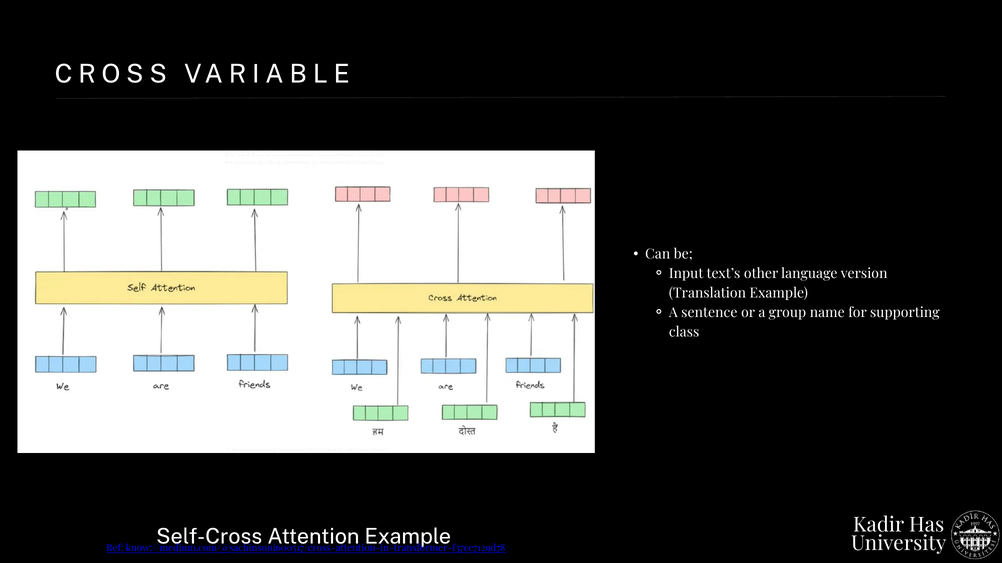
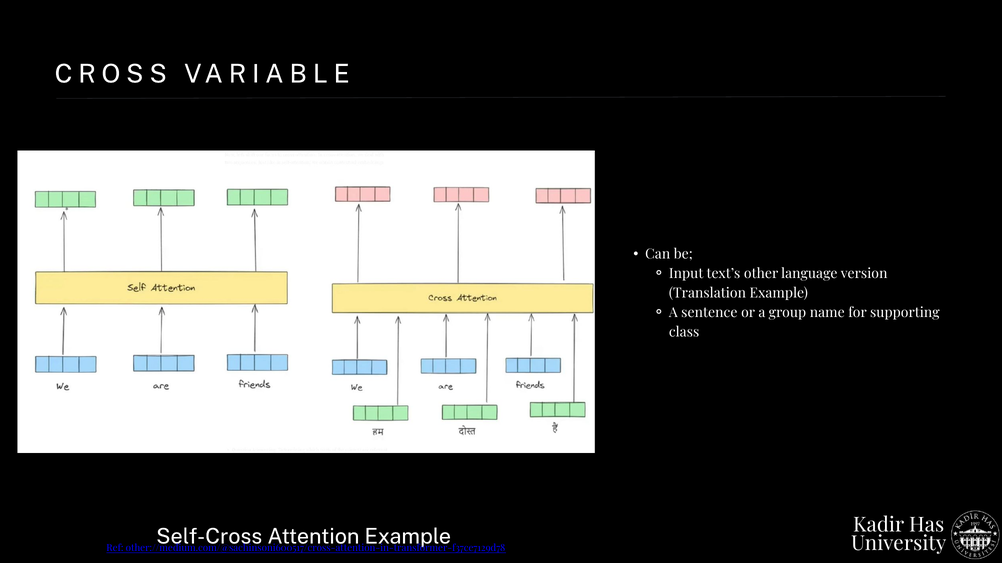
know://medium.com/@sachinsoni600517/cross-attention-in-transformer-f37ce7129d78: know://medium.com/@sachinsoni600517/cross-attention-in-transformer-f37ce7129d78 -> other://medium.com/@sachinsoni600517/cross-attention-in-transformer-f37ce7129d78
